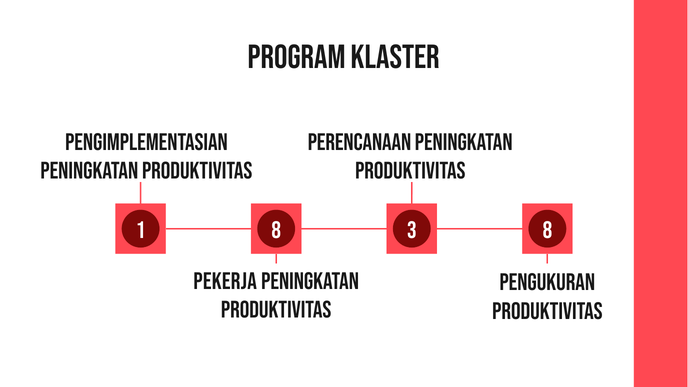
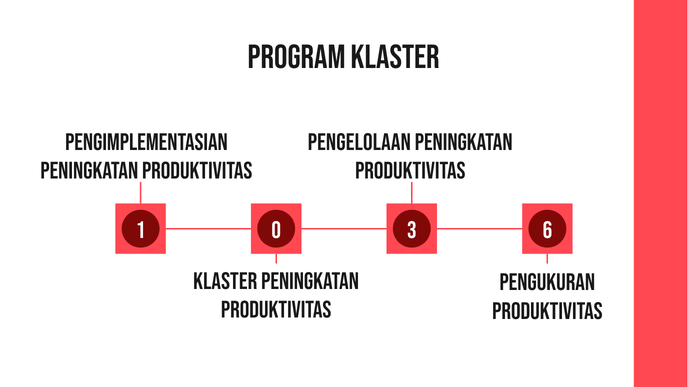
PERENCANAAN: PERENCANAAN -> PENGELOLAAN
1 8: 8 -> 0
3 8: 8 -> 6
PEKERJA at (225, 281): PEKERJA -> KLASTER
